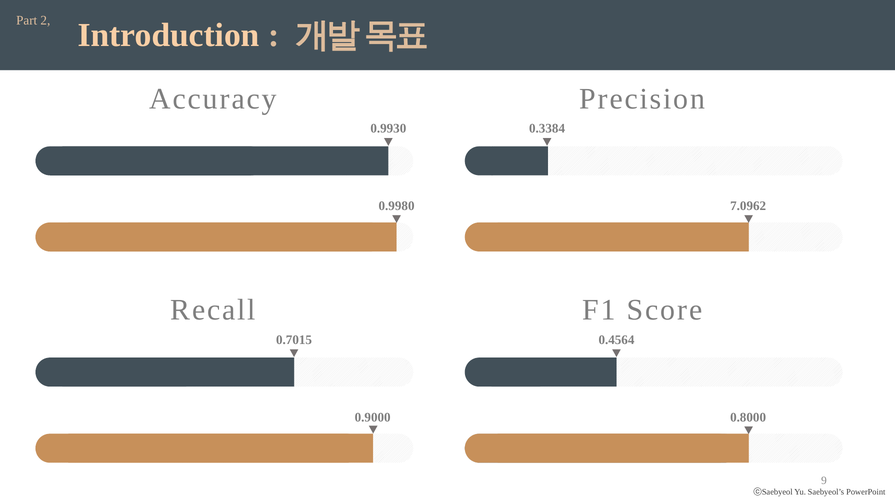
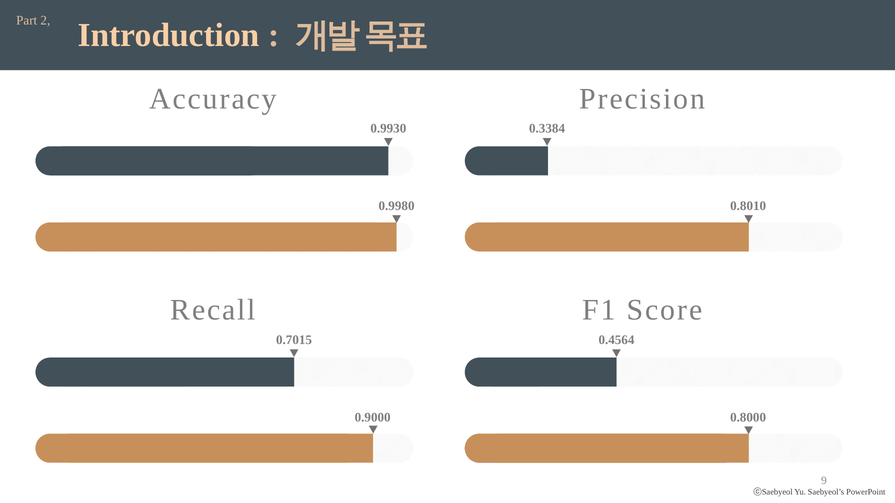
7.0962: 7.0962 -> 0.8010
